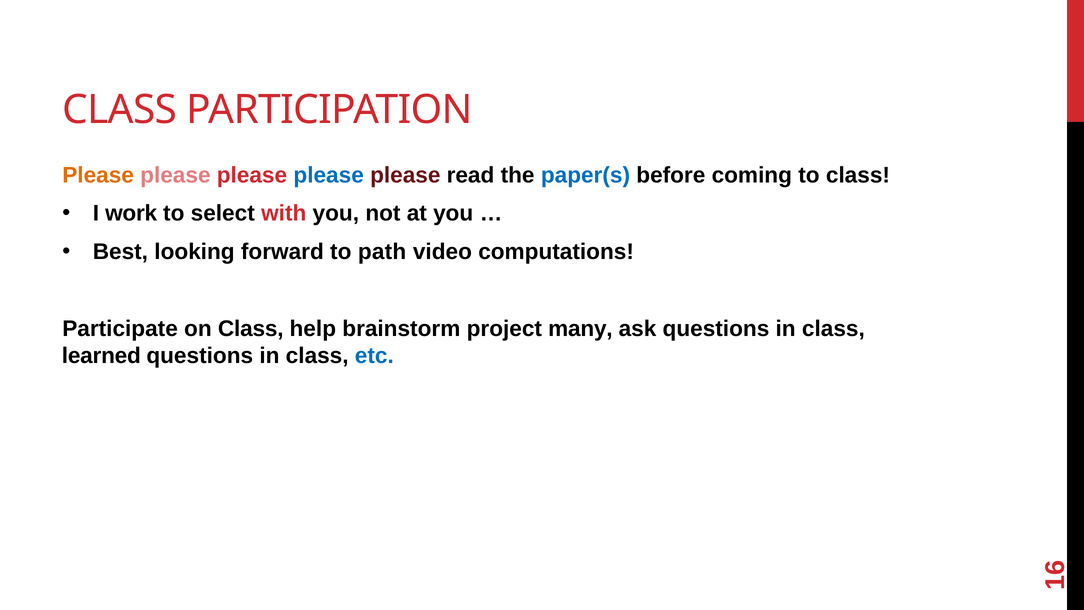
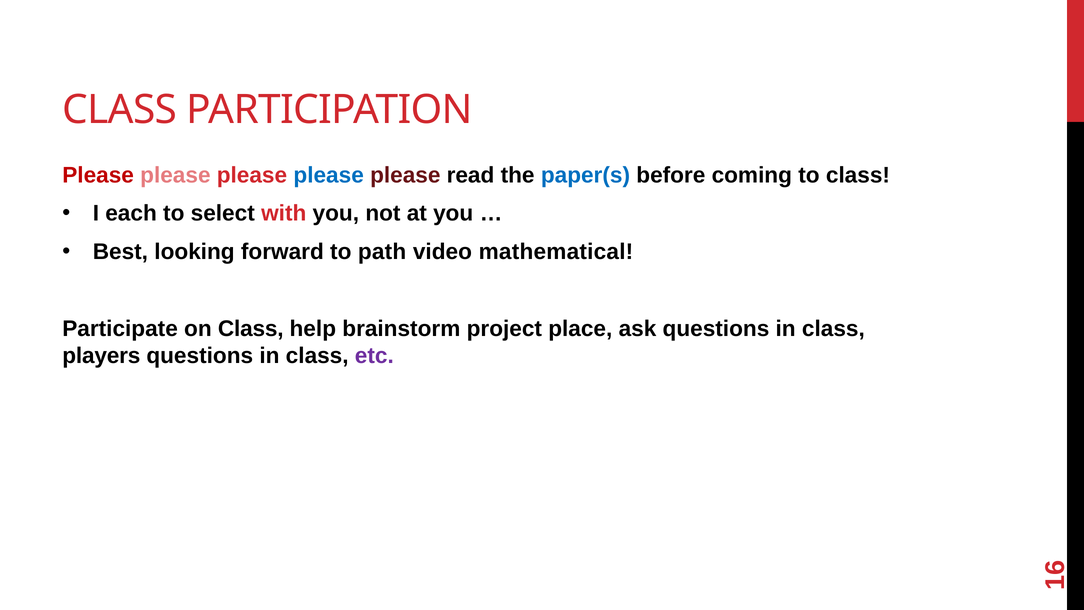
Please at (98, 175) colour: orange -> red
work: work -> each
computations: computations -> mathematical
many: many -> place
learned: learned -> players
etc colour: blue -> purple
